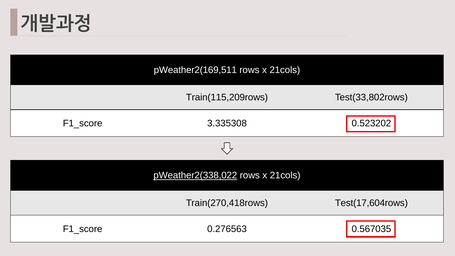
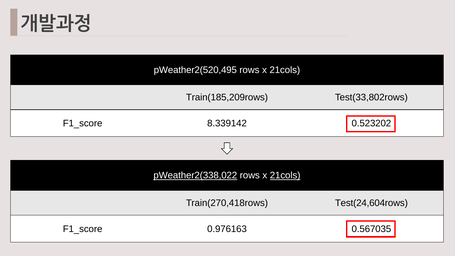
pWeather2(169,511: pWeather2(169,511 -> pWeather2(520,495
Train(115,209rows: Train(115,209rows -> Train(185,209rows
3.335308: 3.335308 -> 8.339142
21cols at (285, 175) underline: none -> present
Test(17,604rows: Test(17,604rows -> Test(24,604rows
0.276563: 0.276563 -> 0.976163
